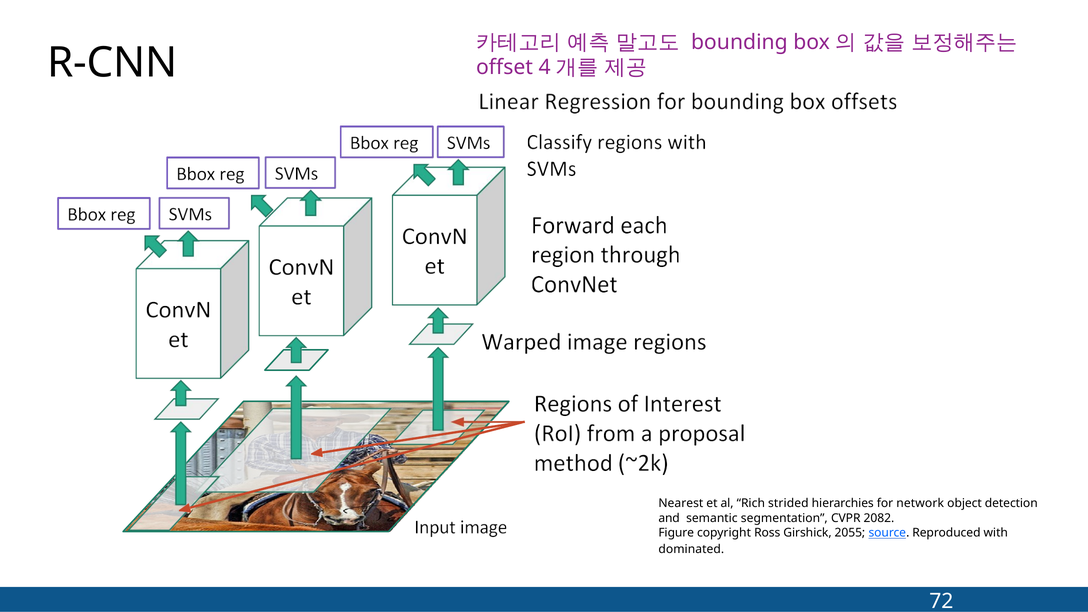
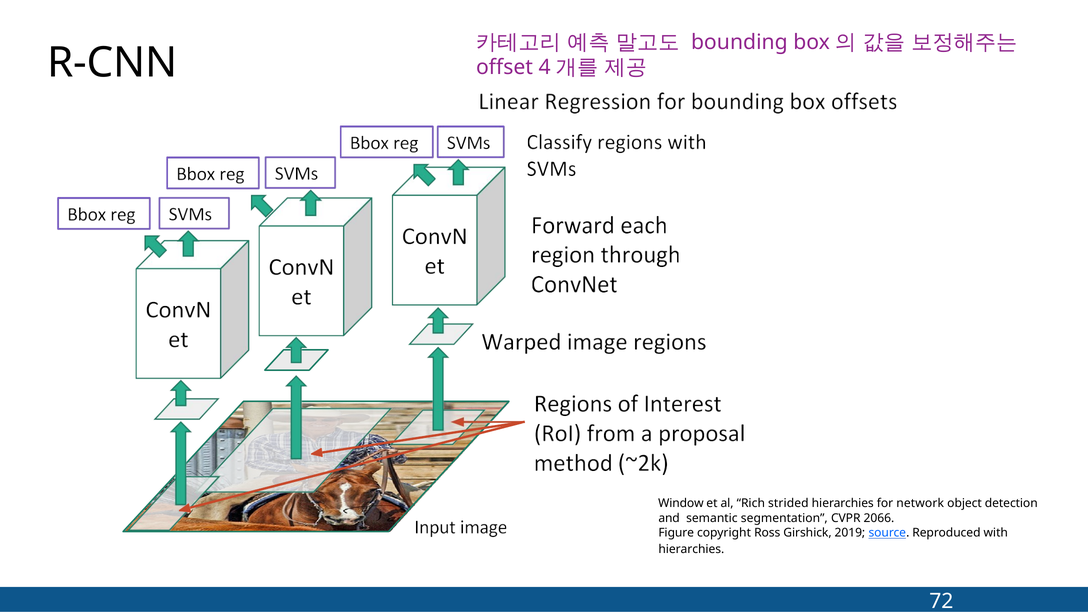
Nearest: Nearest -> Window
2082: 2082 -> 2066
2055: 2055 -> 2019
dominated at (691, 549): dominated -> hierarchies
